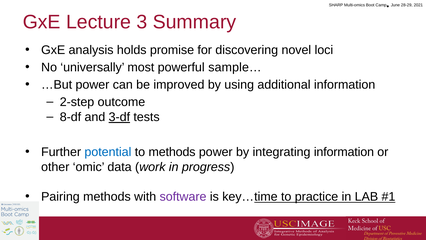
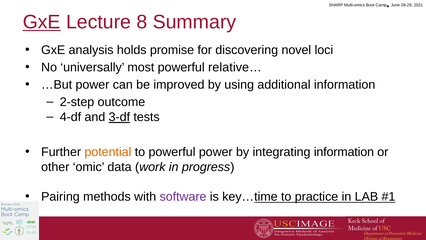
GxE at (42, 22) underline: none -> present
3: 3 -> 8
sample…: sample… -> relative…
8-df: 8-df -> 4-df
potential colour: blue -> orange
to methods: methods -> powerful
